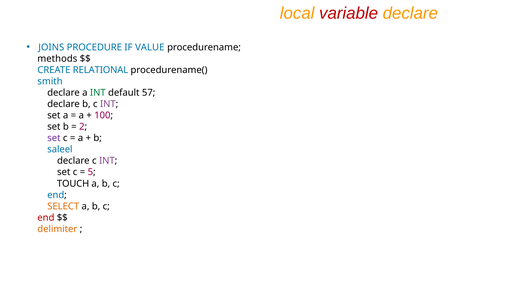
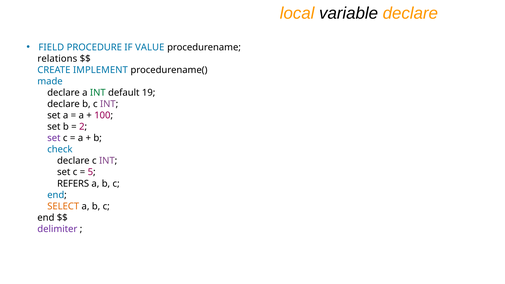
variable colour: red -> black
JOINS: JOINS -> FIELD
methods: methods -> relations
RELATIONAL: RELATIONAL -> IMPLEMENT
smith: smith -> made
57: 57 -> 19
saleel: saleel -> check
TOUCH: TOUCH -> REFERS
end at (46, 218) colour: red -> black
delimiter colour: orange -> purple
